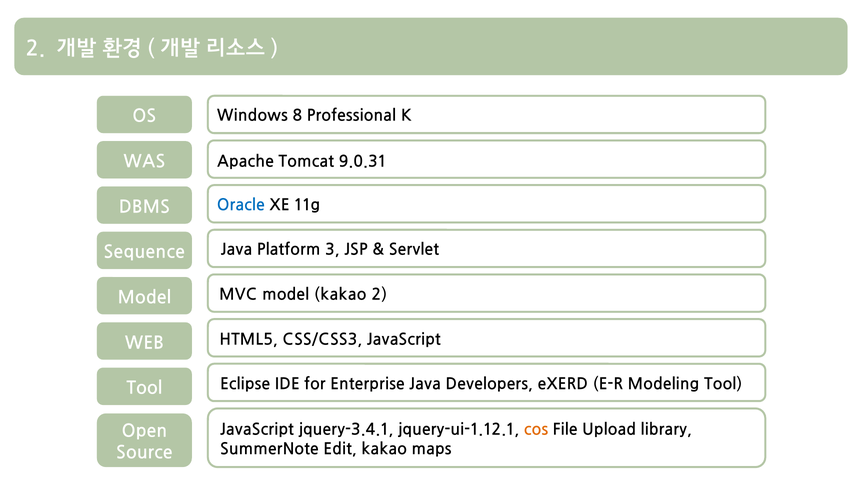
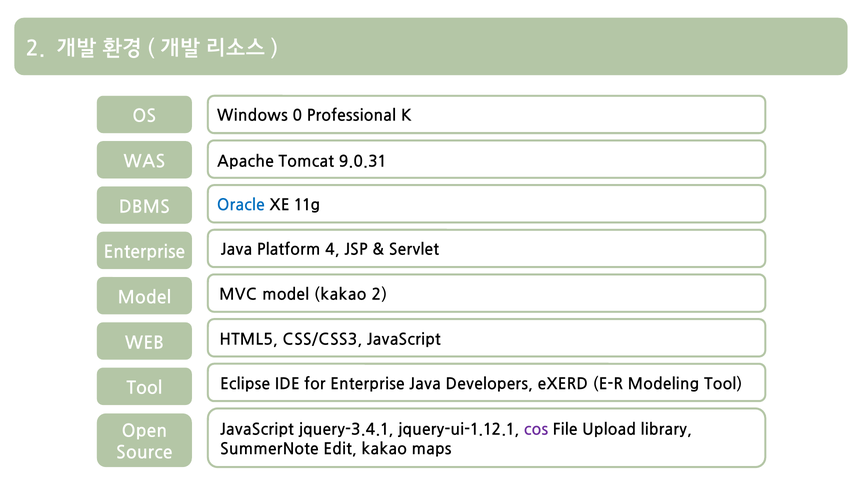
8: 8 -> 0
3: 3 -> 4
Sequence at (144, 251): Sequence -> Enterprise
cos colour: orange -> purple
